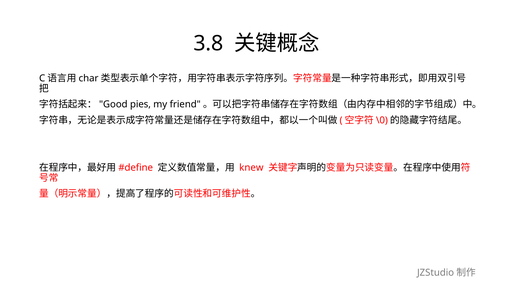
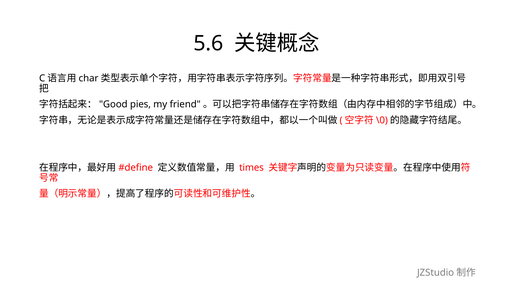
3.8: 3.8 -> 5.6
knew: knew -> times
